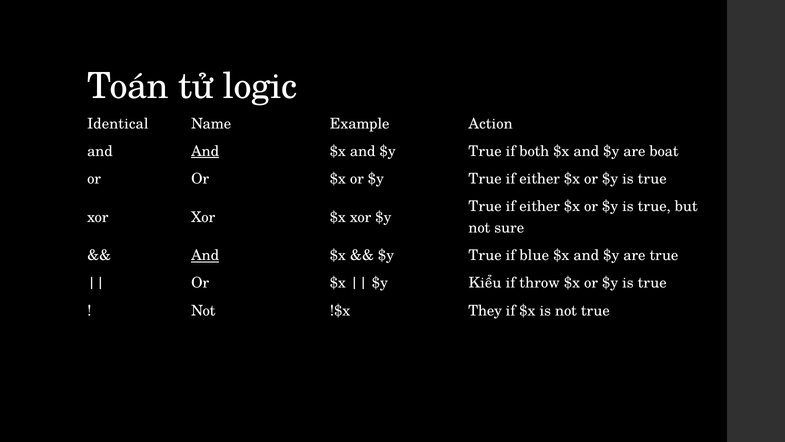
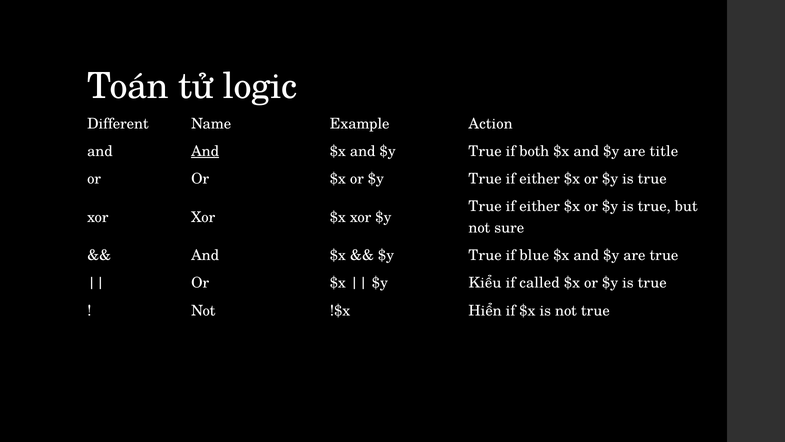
Identical: Identical -> Different
boat: boat -> title
And at (205, 255) underline: present -> none
throw: throw -> called
They: They -> Hiển
